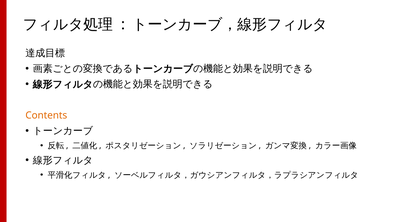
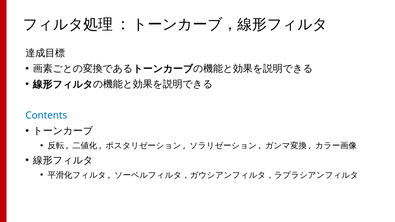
Contents colour: orange -> blue
